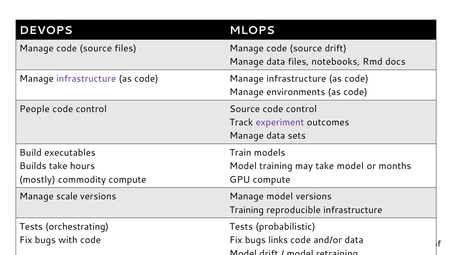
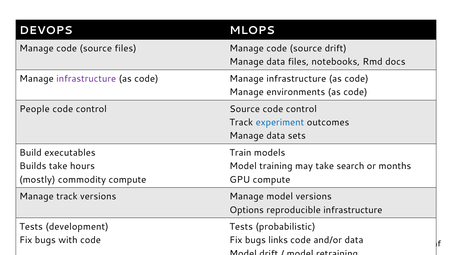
experiment colour: purple -> blue
take model: model -> search
Manage scale: scale -> track
Training at (247, 209): Training -> Options
orchestrating: orchestrating -> development
